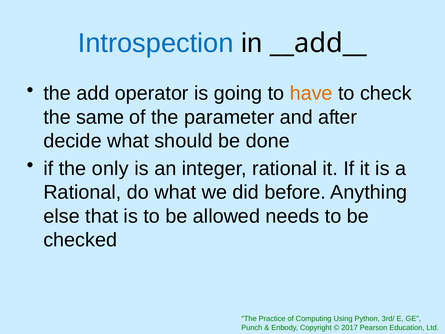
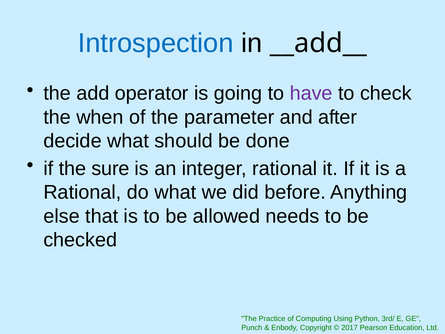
have colour: orange -> purple
same: same -> when
only: only -> sure
